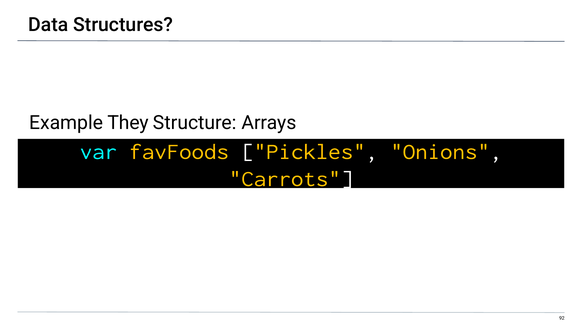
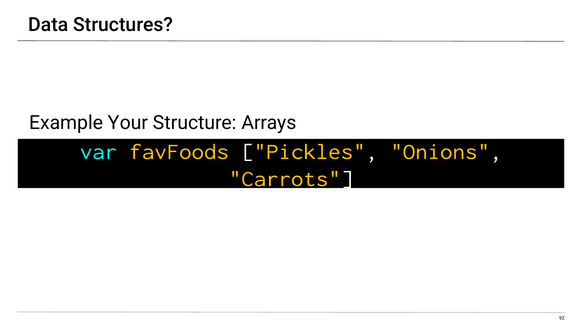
They: They -> Your
